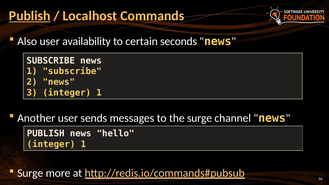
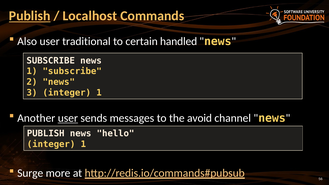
availability: availability -> traditional
seconds: seconds -> handled
user at (68, 118) underline: none -> present
the surge: surge -> avoid
